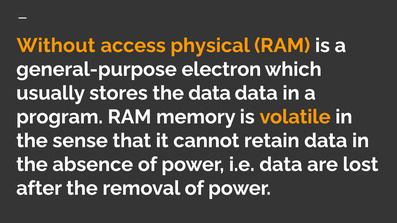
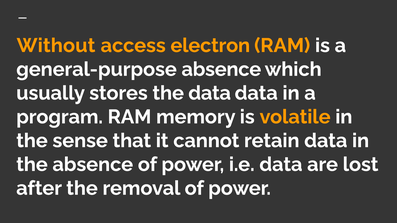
physical: physical -> electron
general-purpose electron: electron -> absence
